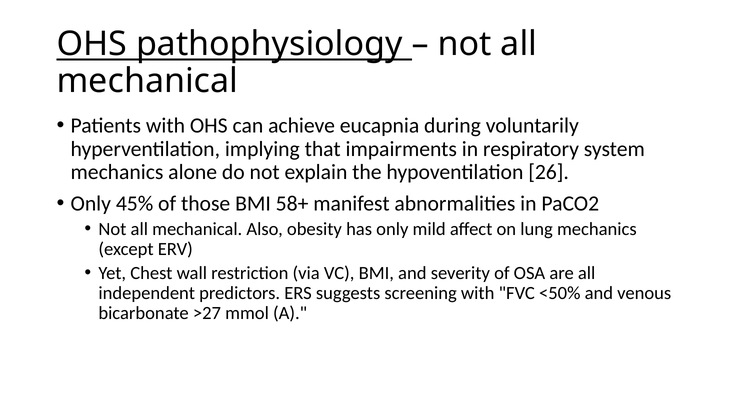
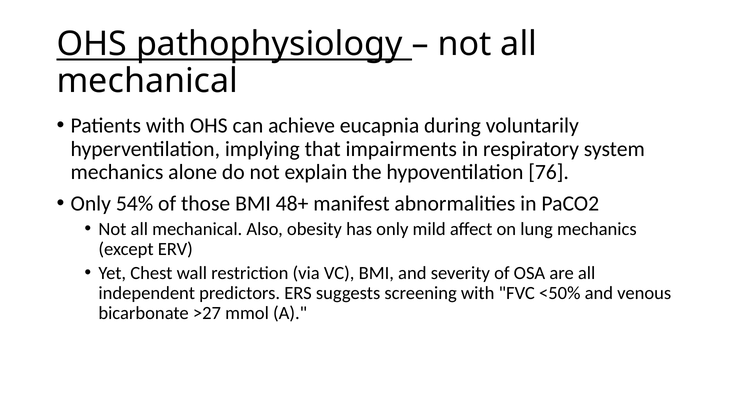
26: 26 -> 76
45%: 45% -> 54%
58+: 58+ -> 48+
